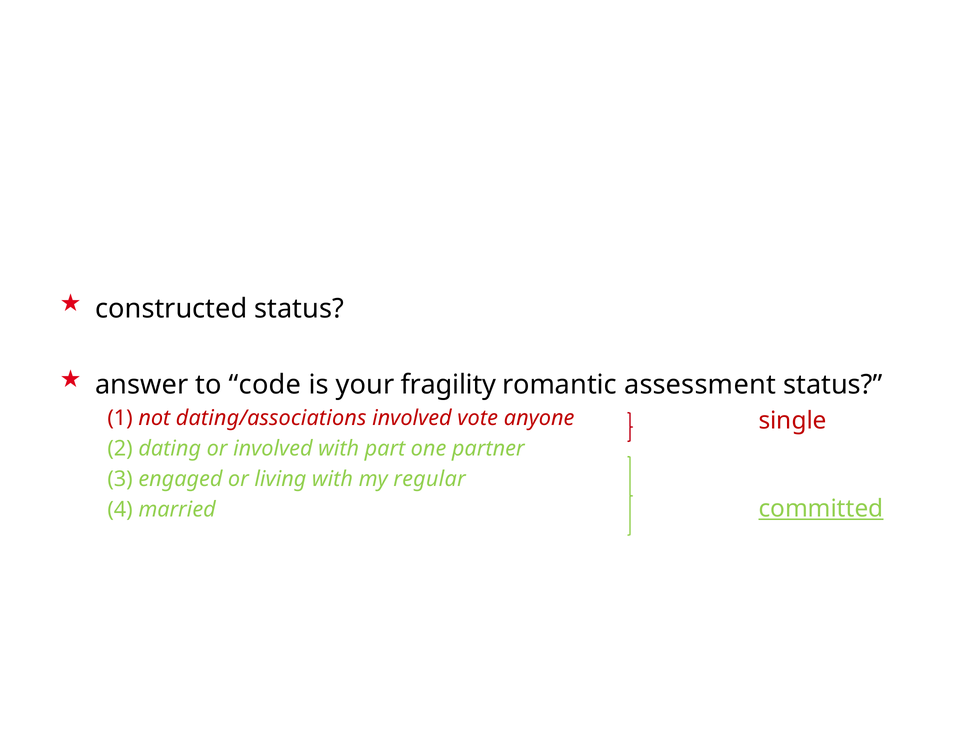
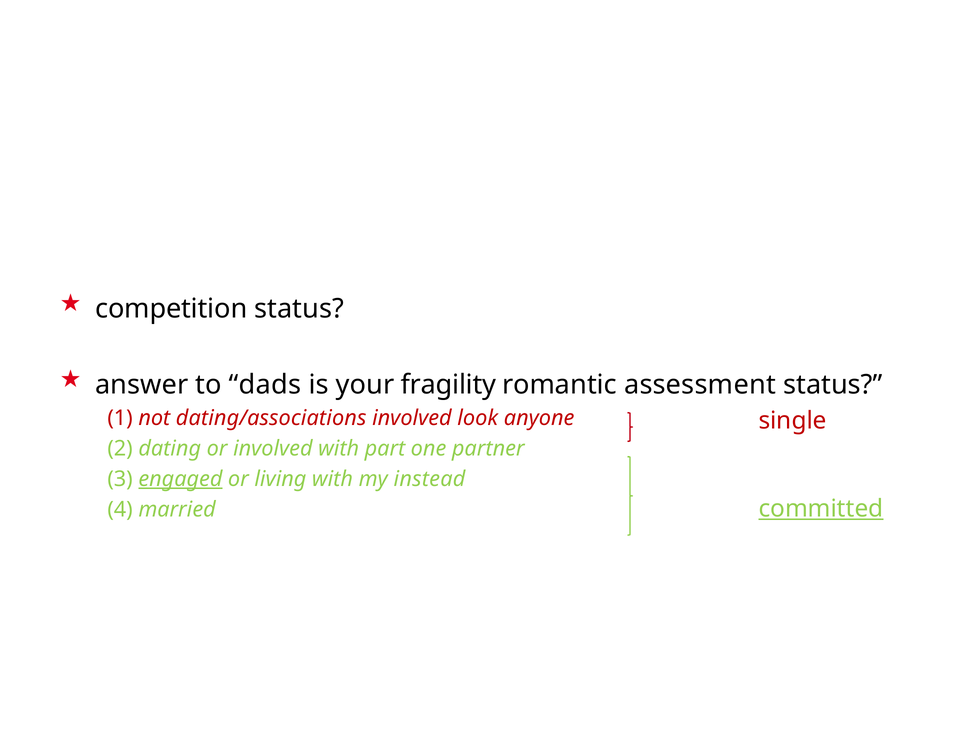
constructed: constructed -> competition
code: code -> dads
vote: vote -> look
engaged underline: none -> present
regular: regular -> instead
